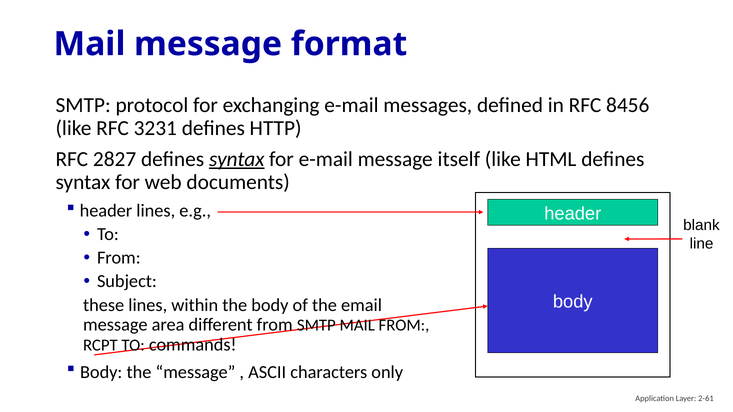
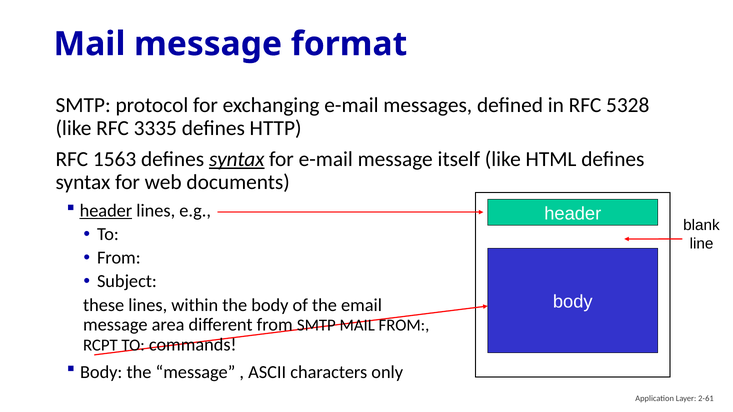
8456: 8456 -> 5328
3231: 3231 -> 3335
2827: 2827 -> 1563
header at (106, 211) underline: none -> present
